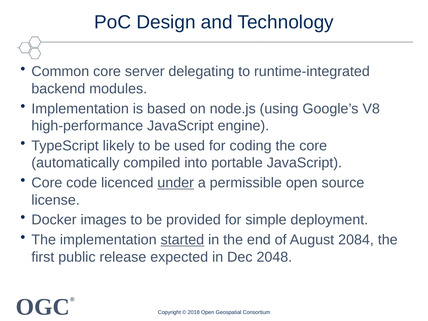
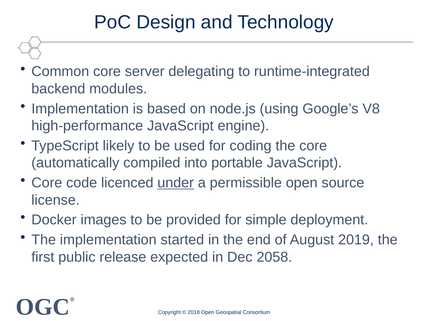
started underline: present -> none
2084: 2084 -> 2019
2048: 2048 -> 2058
